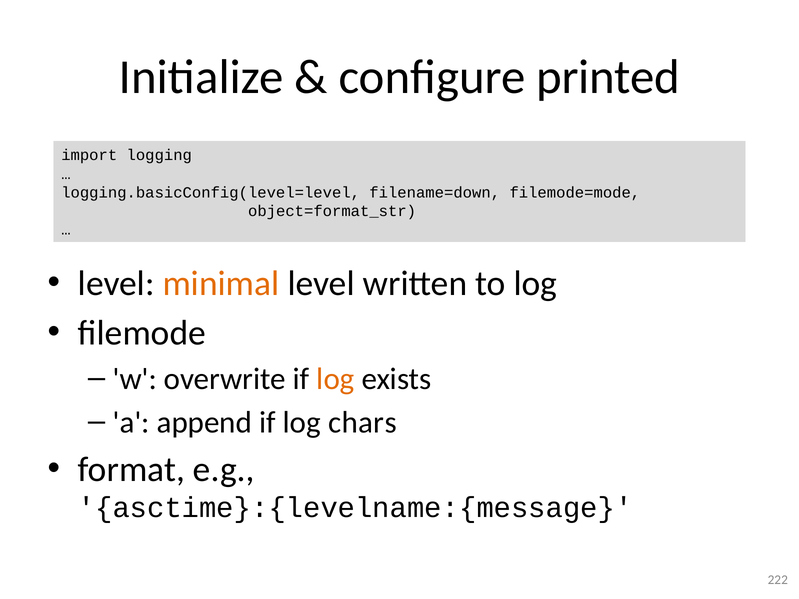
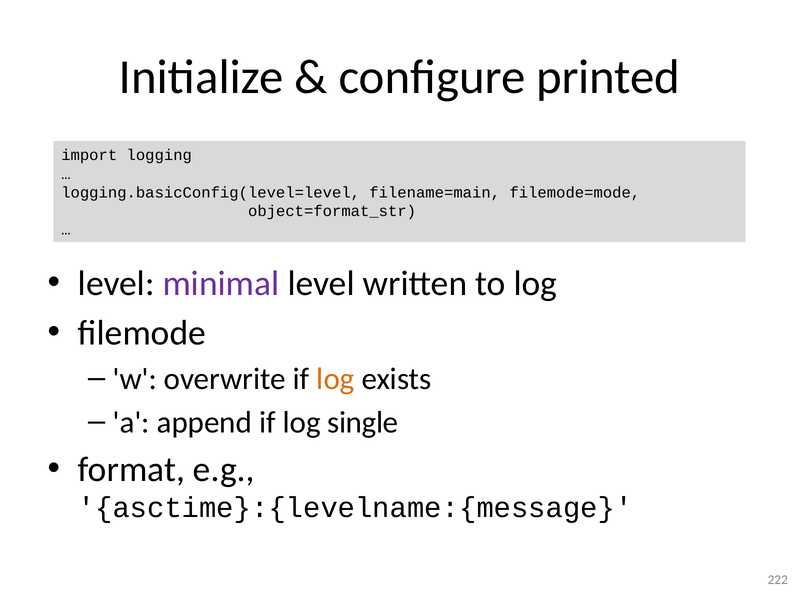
filename=down: filename=down -> filename=main
minimal colour: orange -> purple
chars: chars -> single
